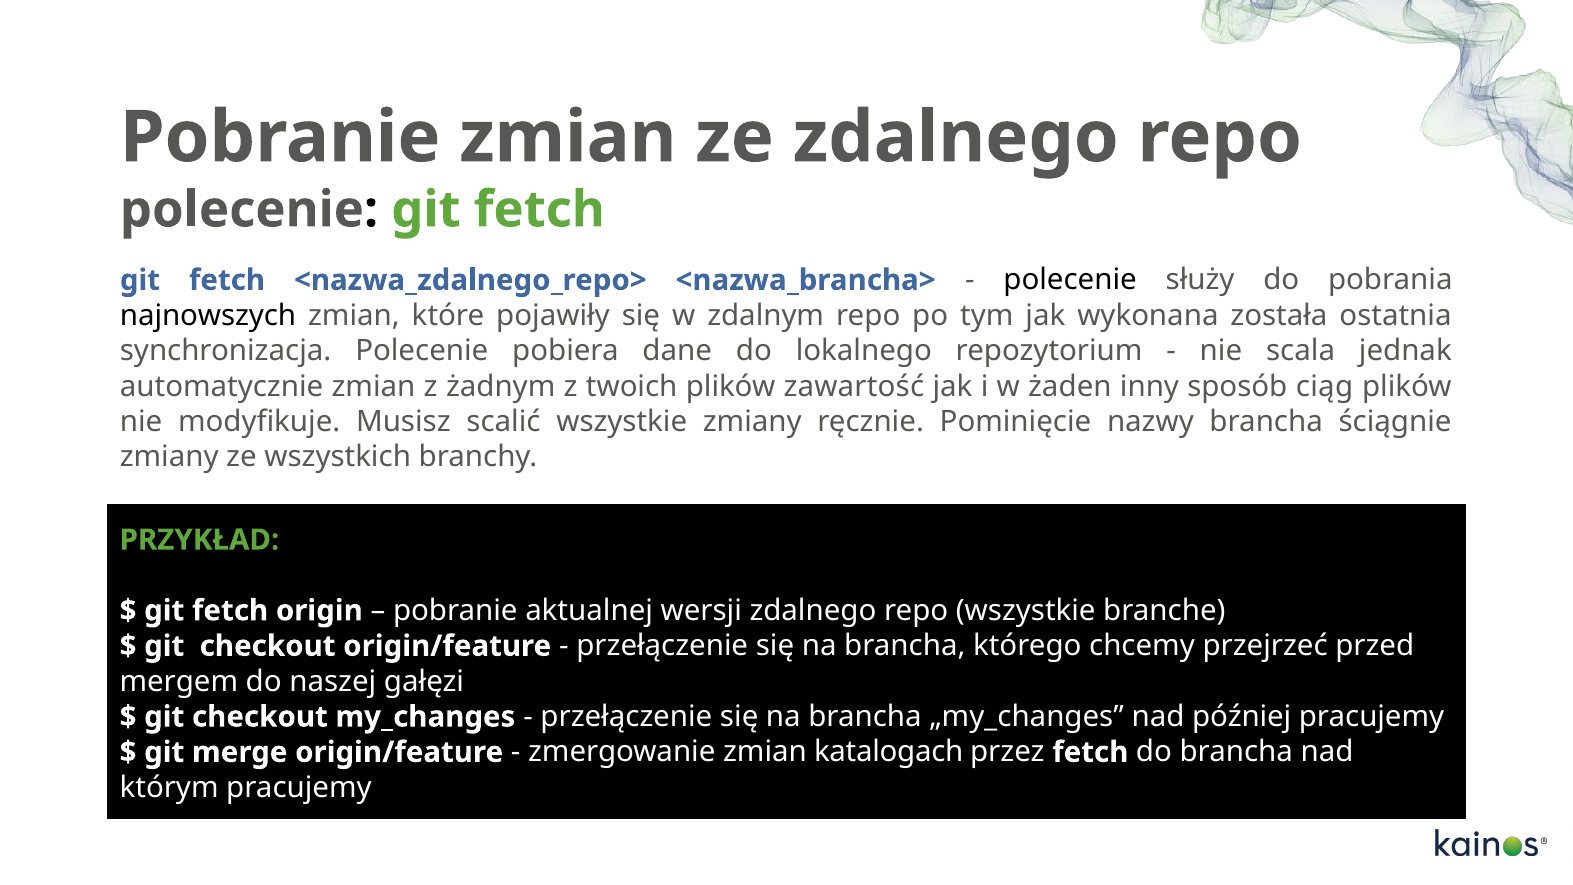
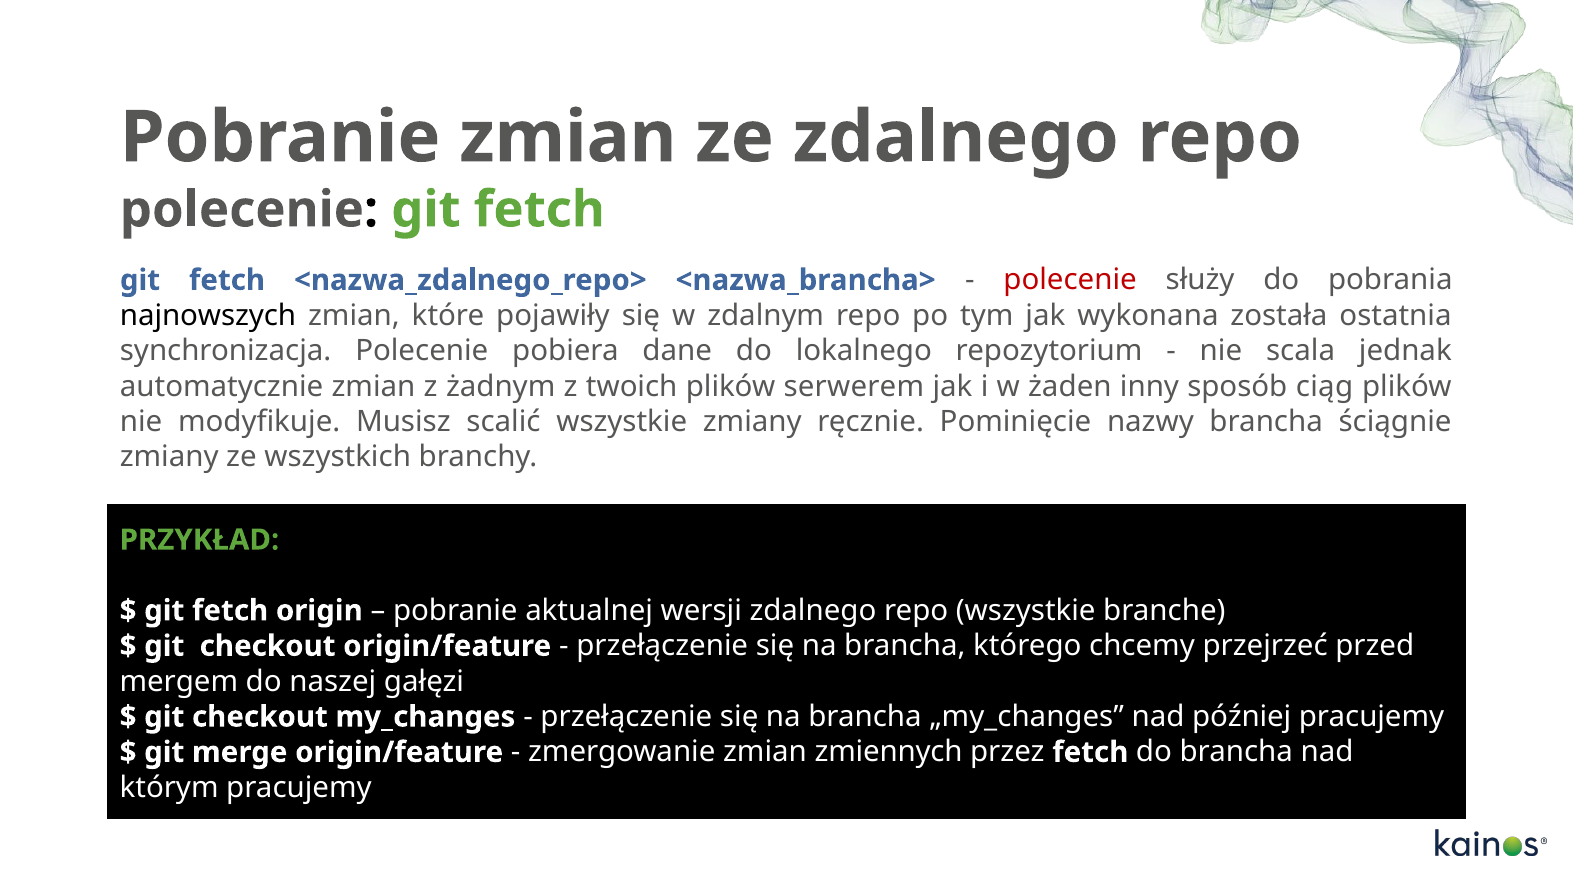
polecenie at (1070, 280) colour: black -> red
zawartość: zawartość -> serwerem
katalogach: katalogach -> zmiennych
